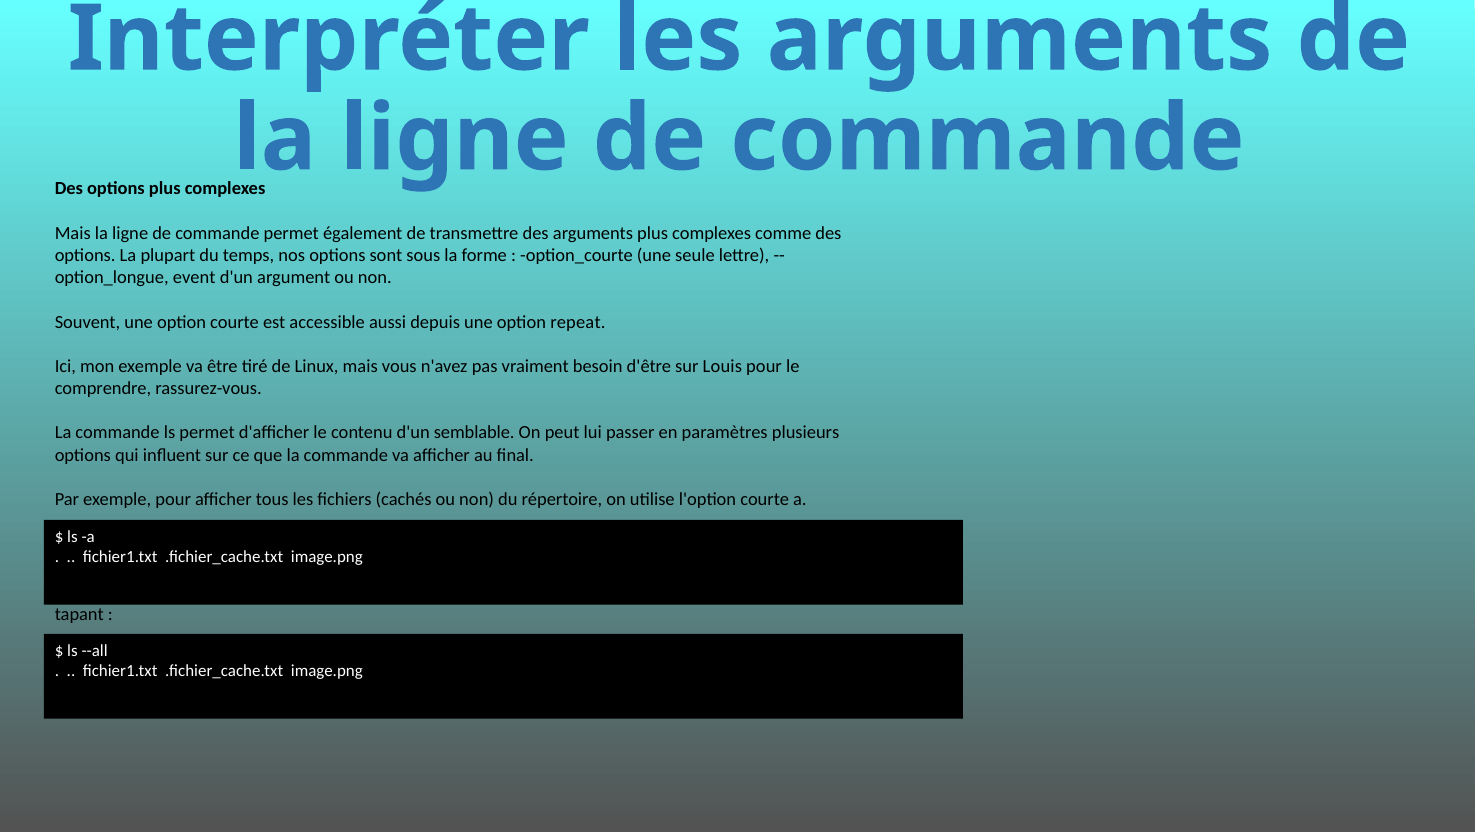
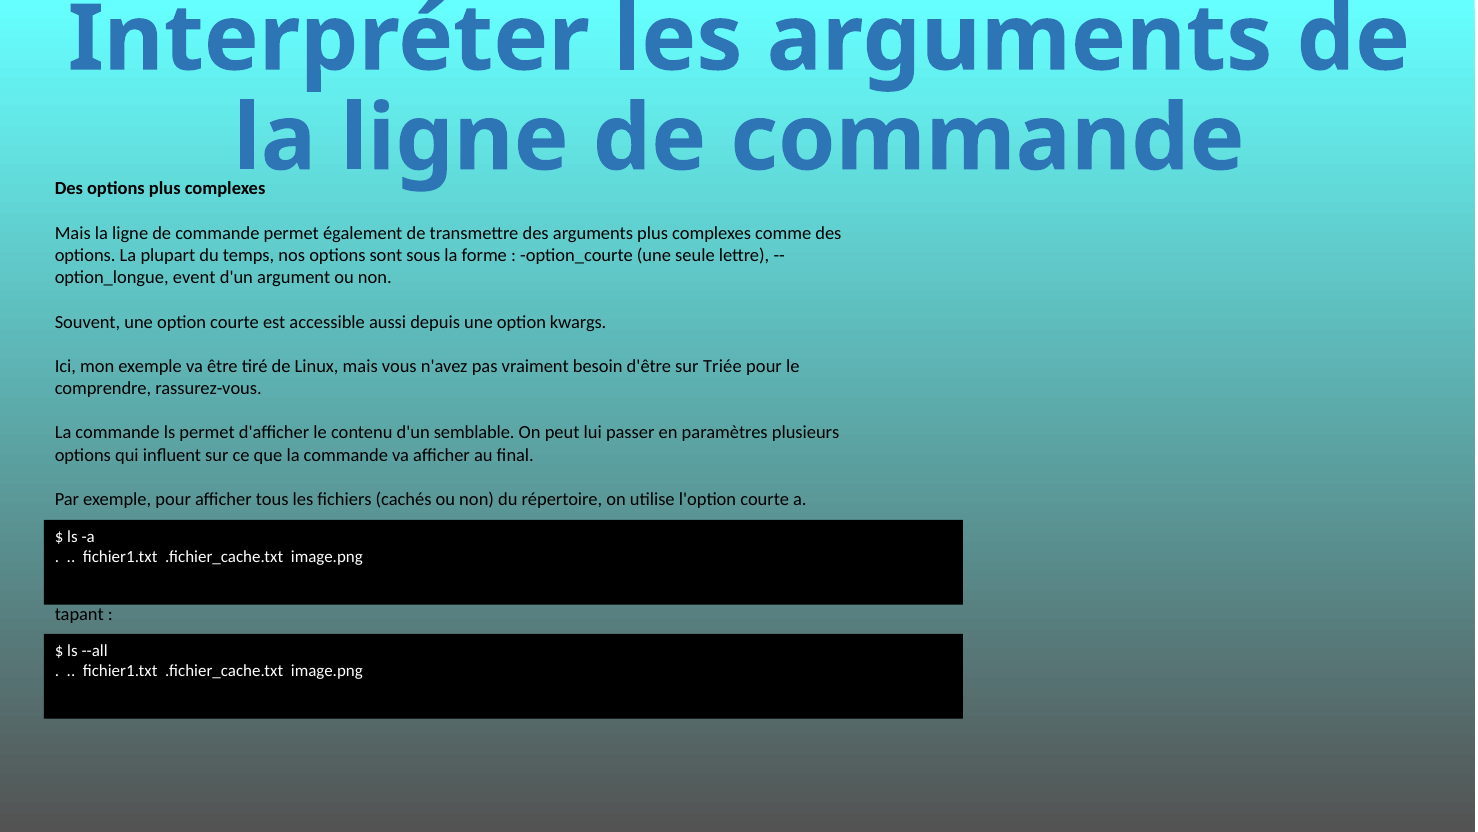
repeat: repeat -> kwargs
Louis: Louis -> Triée
